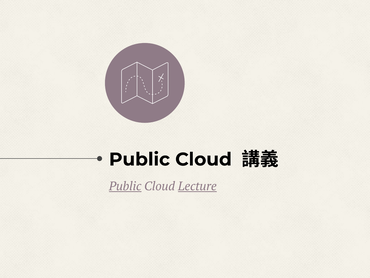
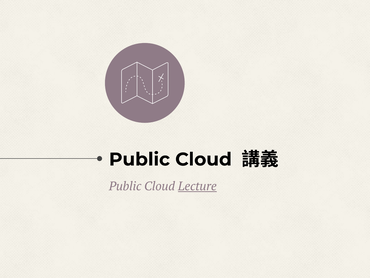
Public at (125, 186) underline: present -> none
